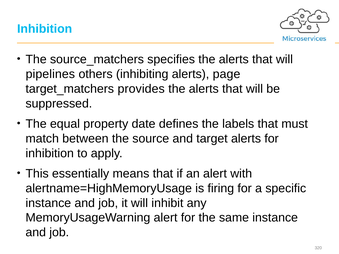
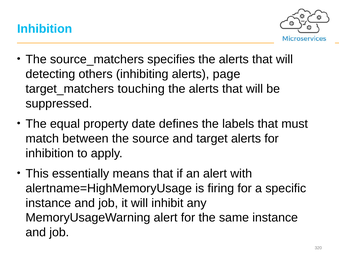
pipelines: pipelines -> detecting
provides: provides -> touching
